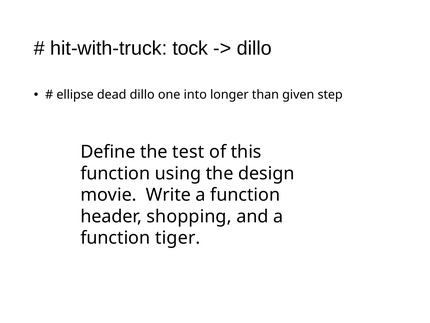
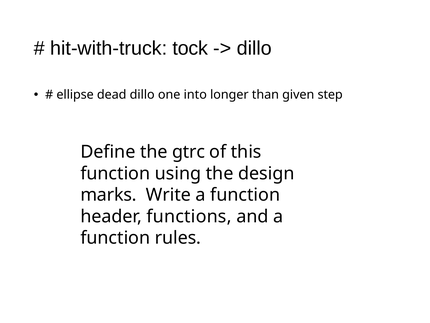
test: test -> gtrc
movie: movie -> marks
shopping: shopping -> functions
tiger: tiger -> rules
